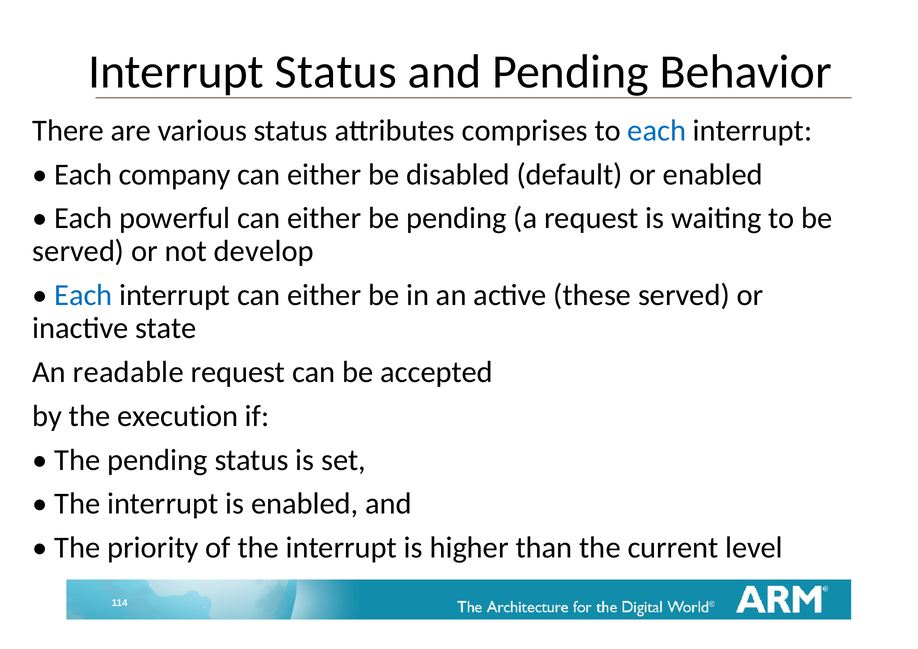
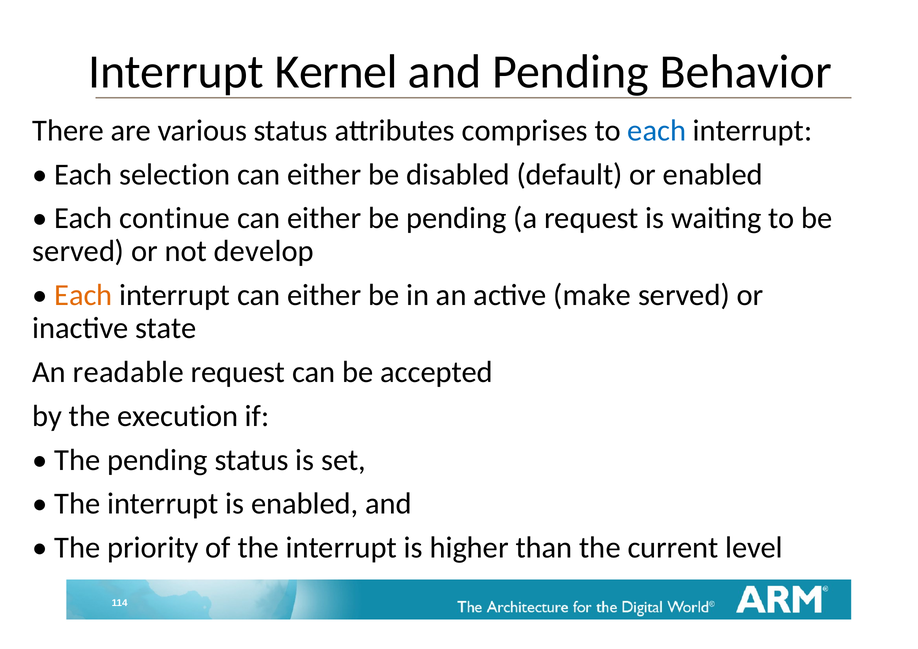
Interrupt Status: Status -> Kernel
company: company -> selection
powerful: powerful -> continue
Each at (83, 295) colour: blue -> orange
these: these -> make
